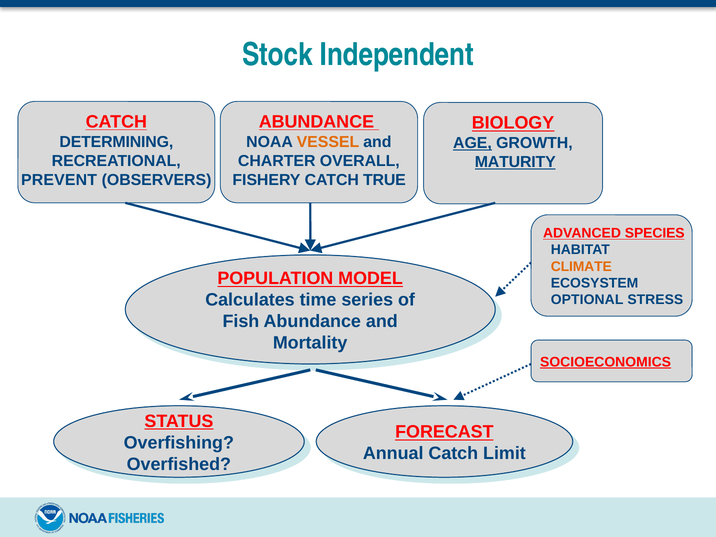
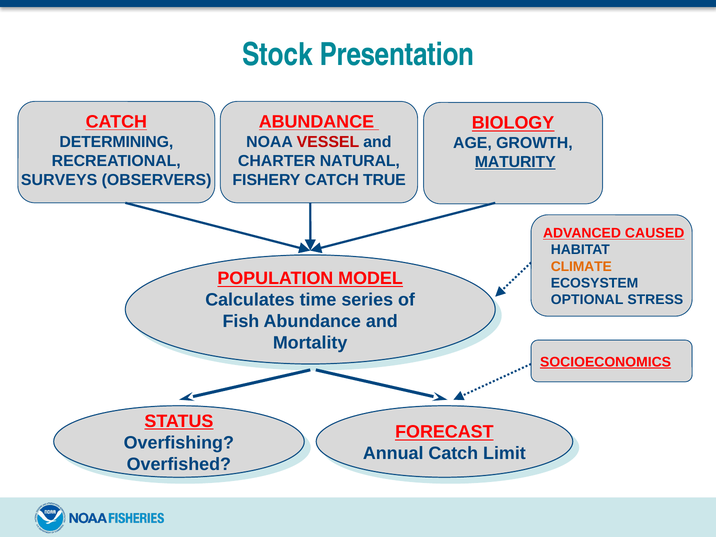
Independent: Independent -> Presentation
VESSEL colour: orange -> red
AGE underline: present -> none
OVERALL: OVERALL -> NATURAL
PREVENT: PREVENT -> SURVEYS
SPECIES: SPECIES -> CAUSED
